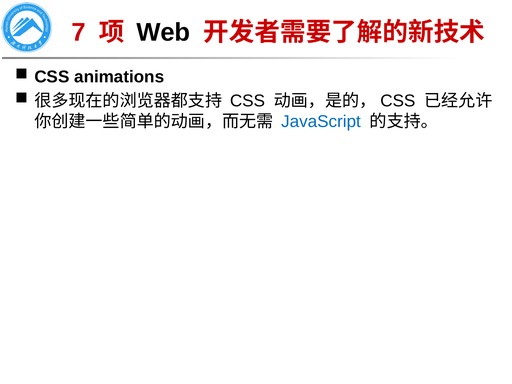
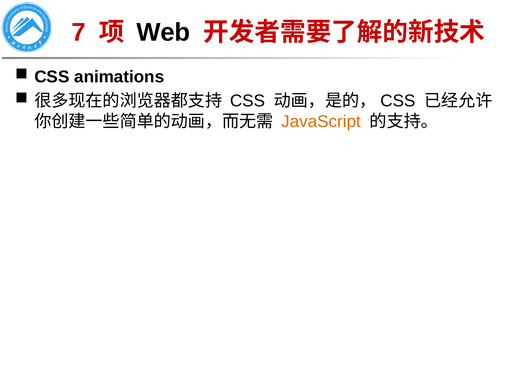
JavaScript colour: blue -> orange
